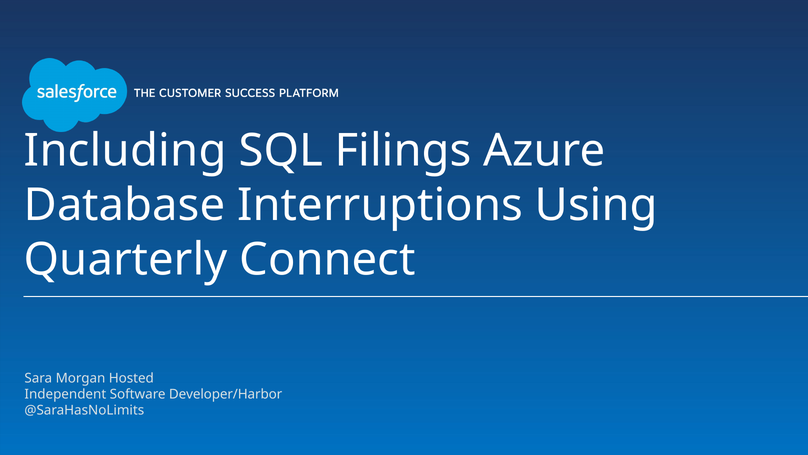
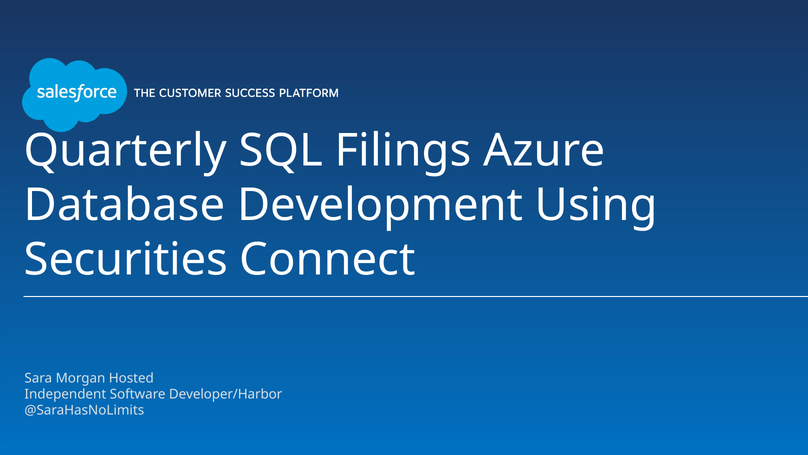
Including: Including -> Quarterly
Interruptions: Interruptions -> Development
Quarterly: Quarterly -> Securities
